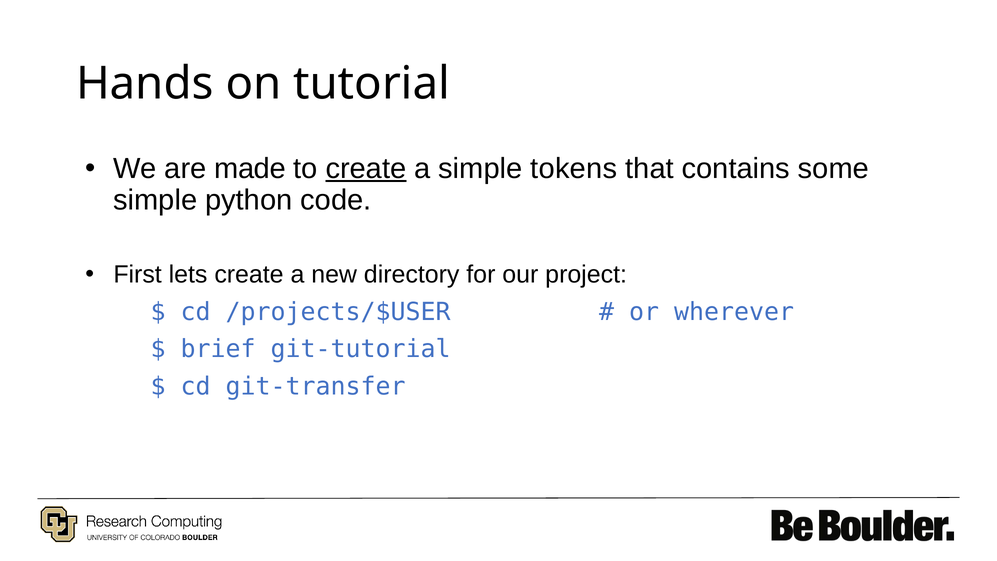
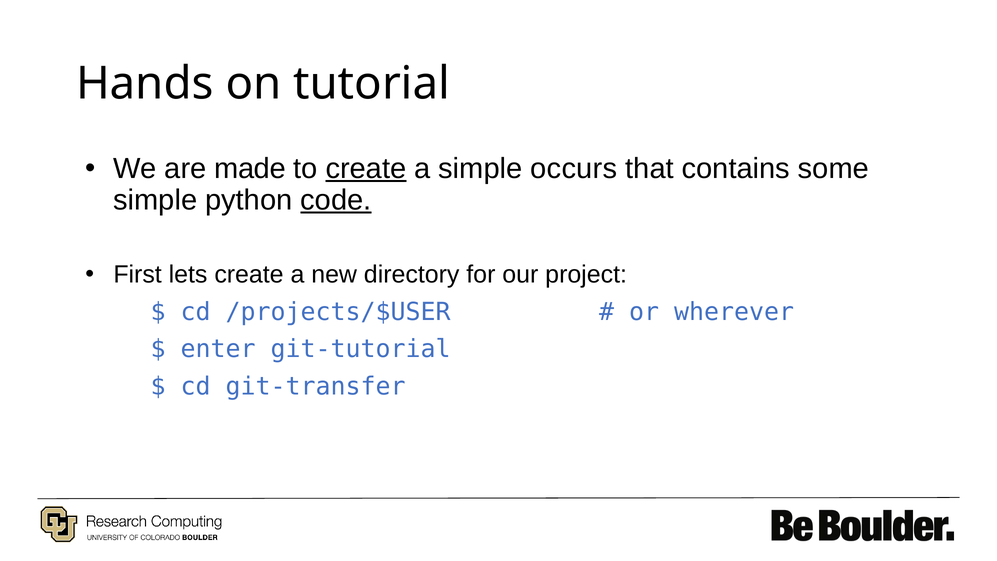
tokens: tokens -> occurs
code underline: none -> present
brief: brief -> enter
